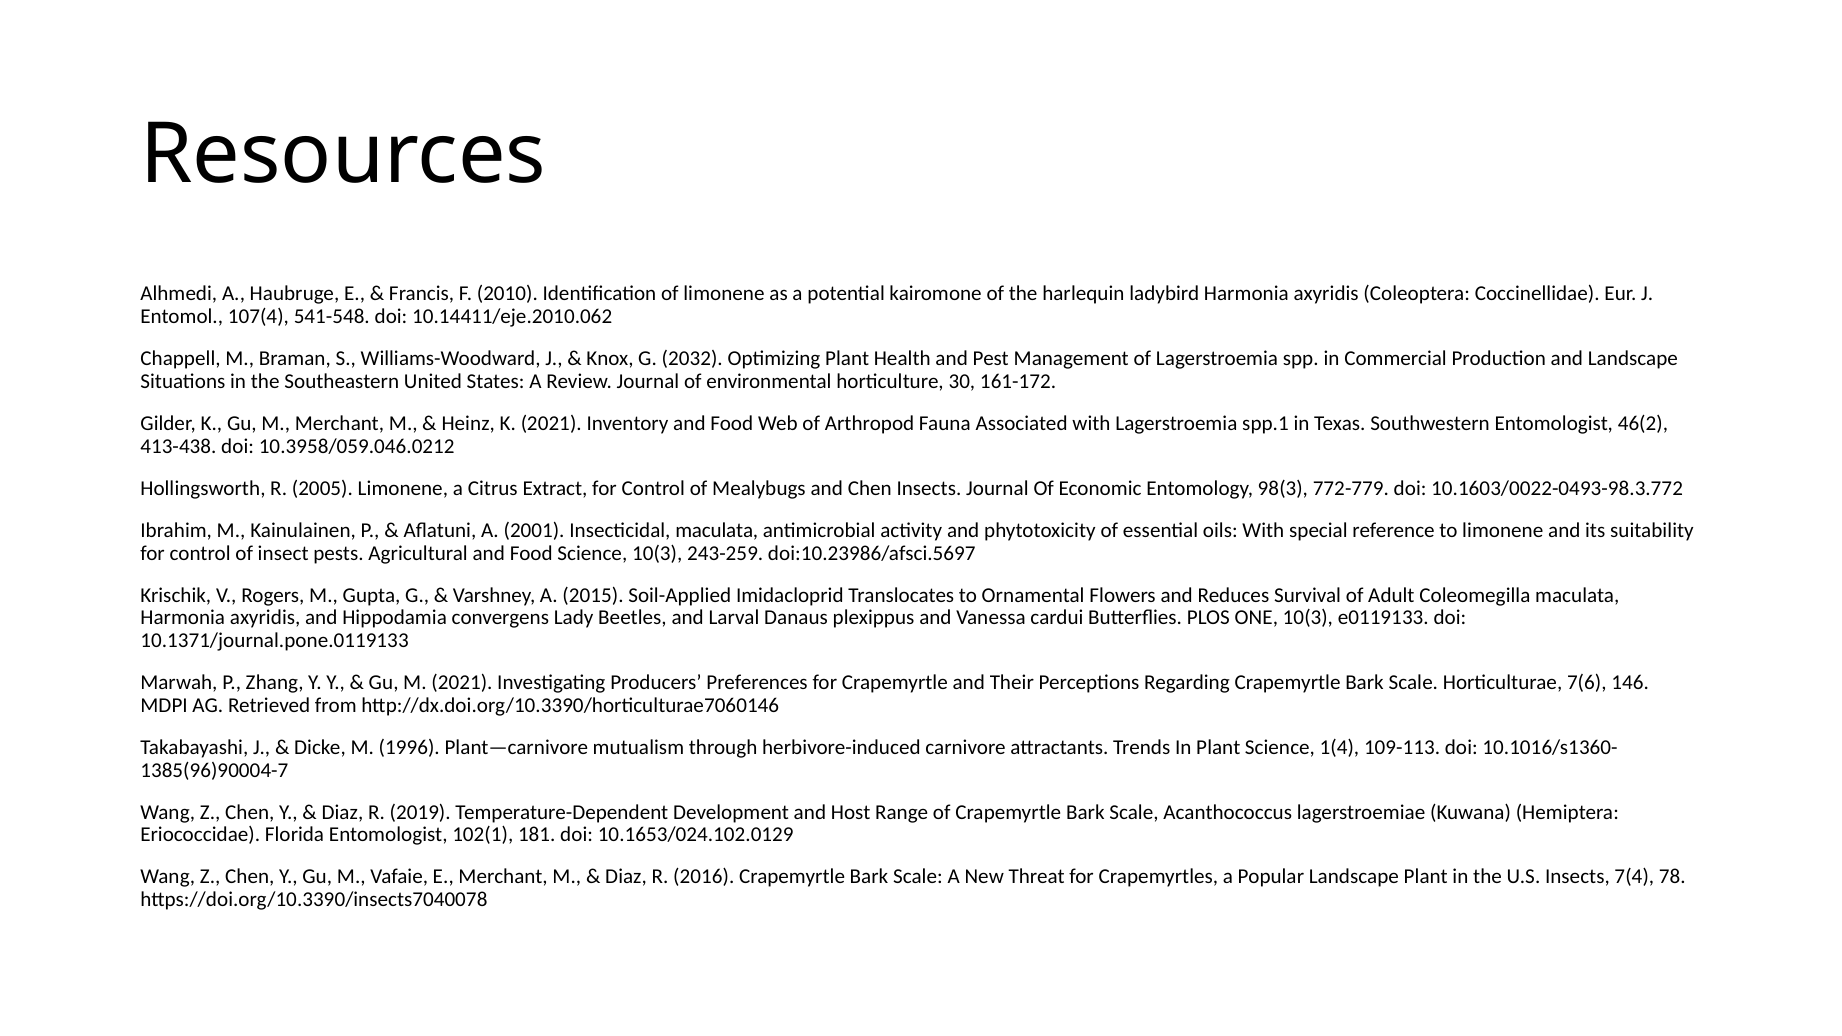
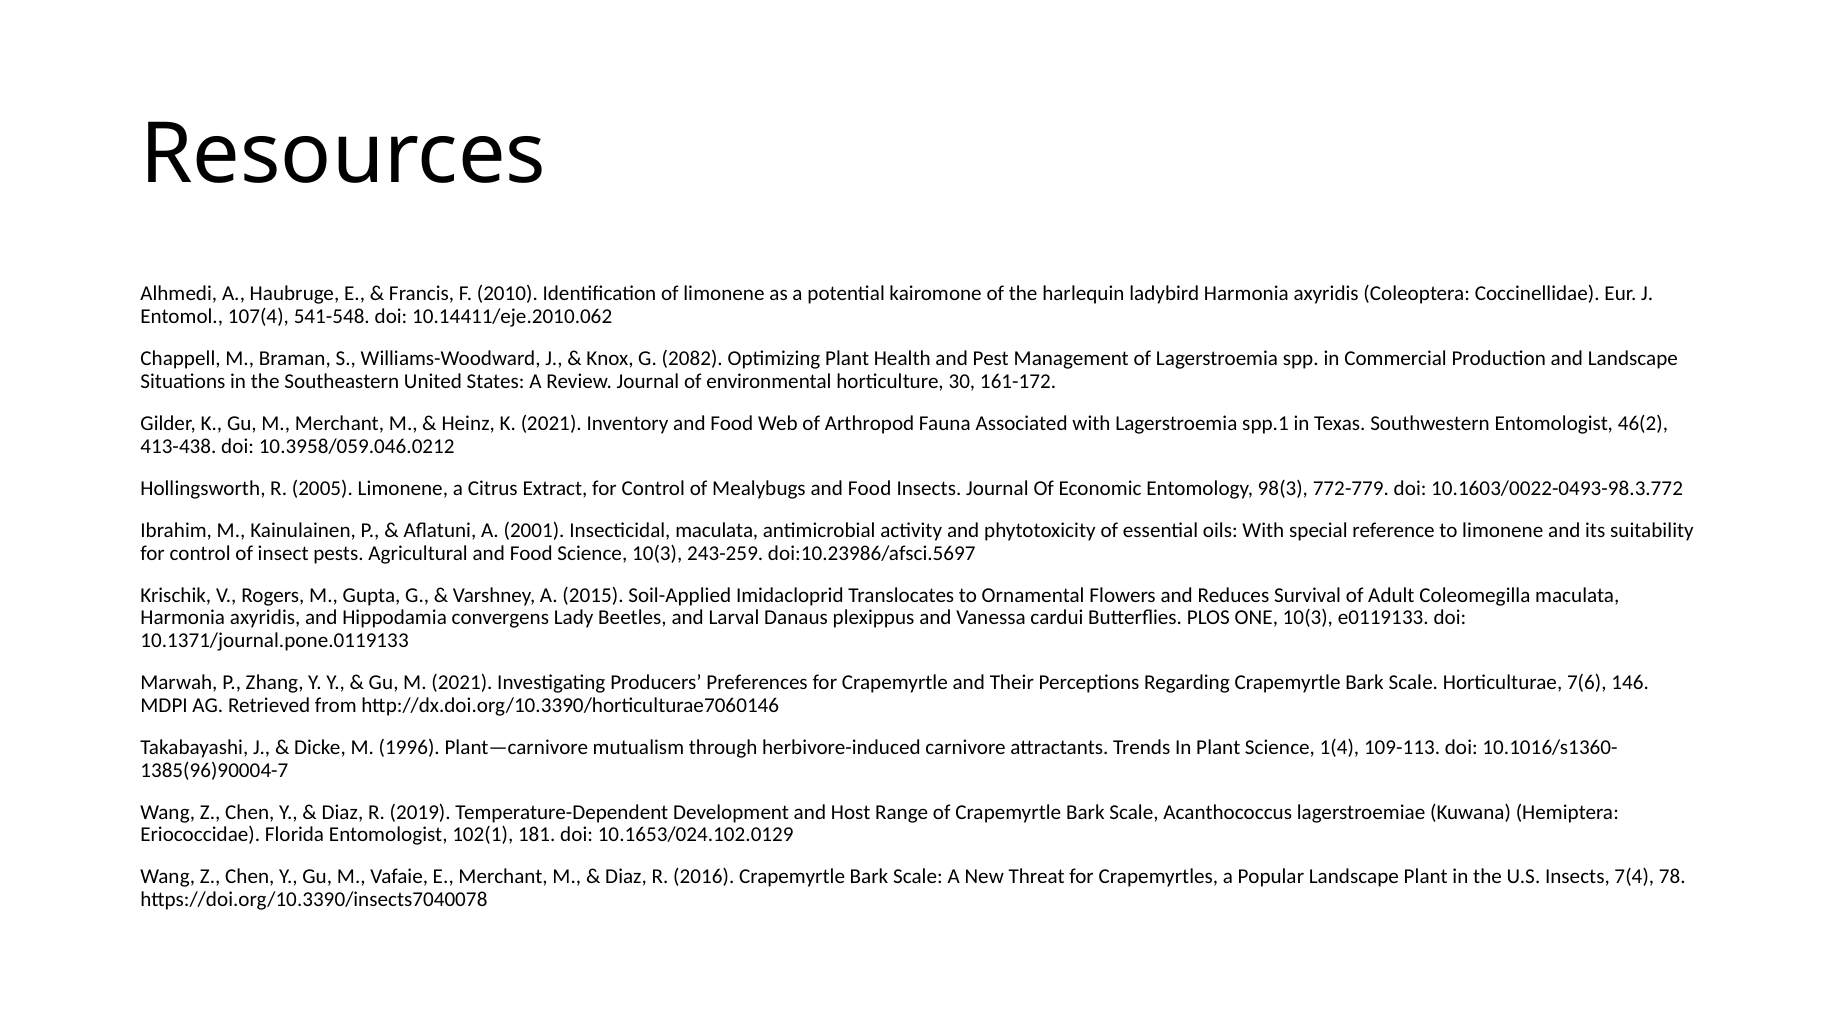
2032: 2032 -> 2082
Mealybugs and Chen: Chen -> Food
